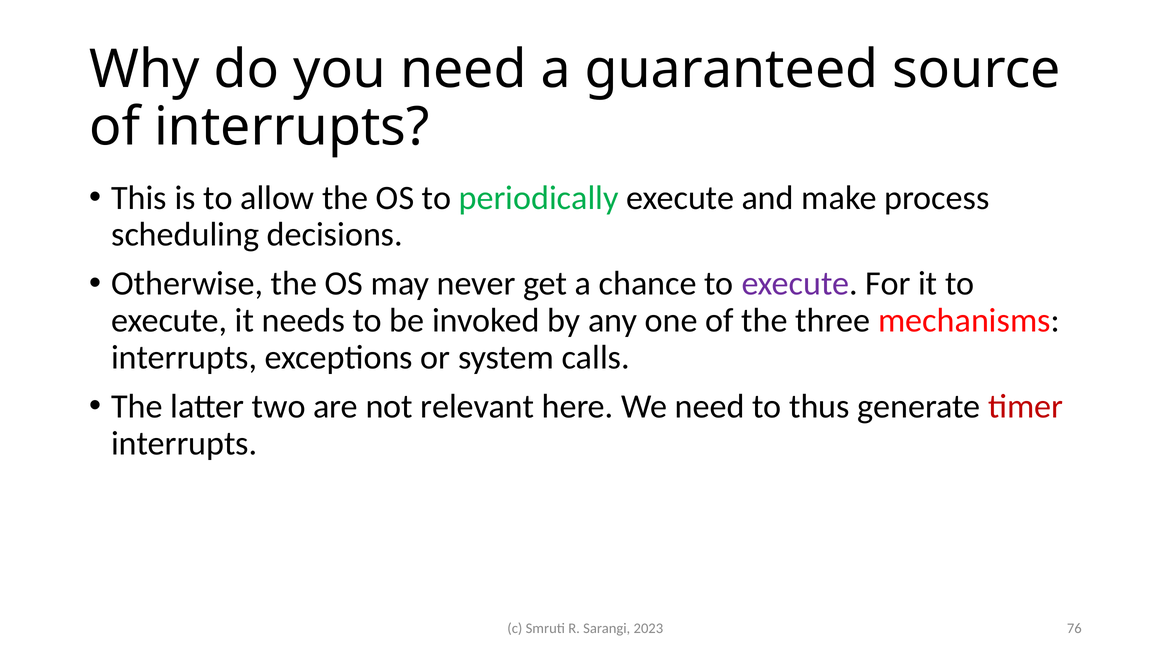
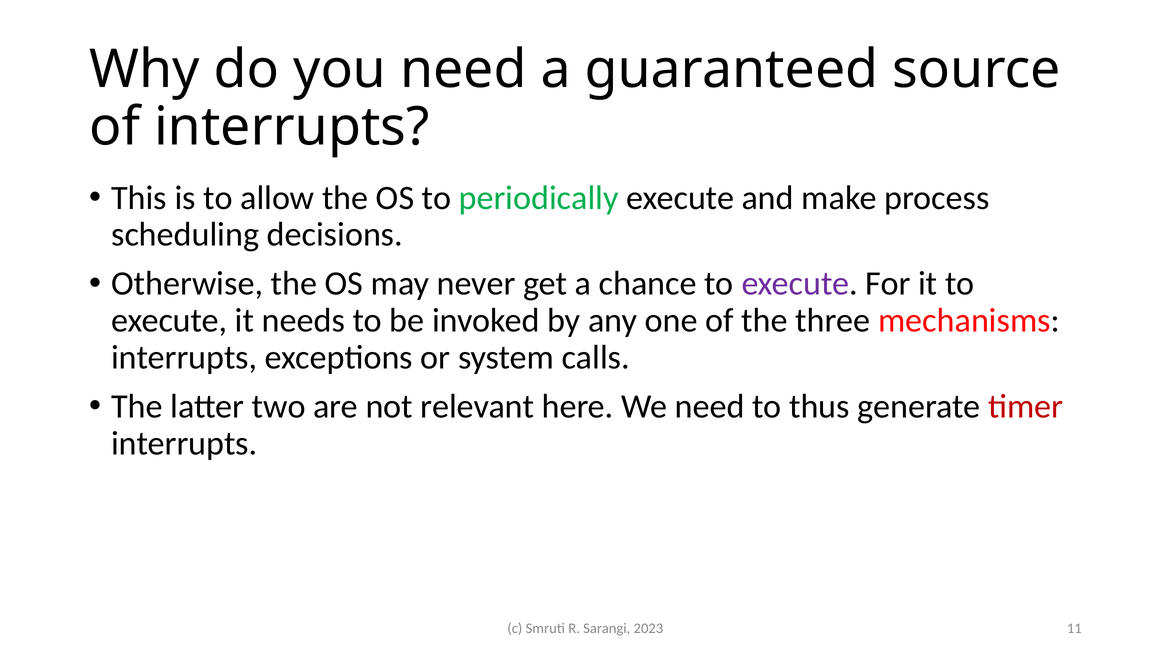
76: 76 -> 11
